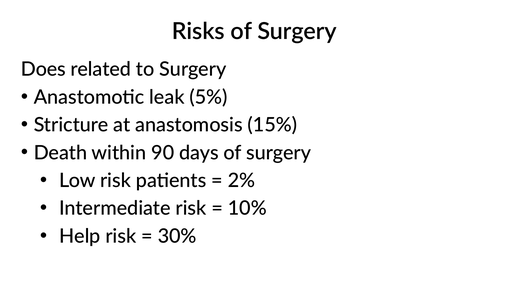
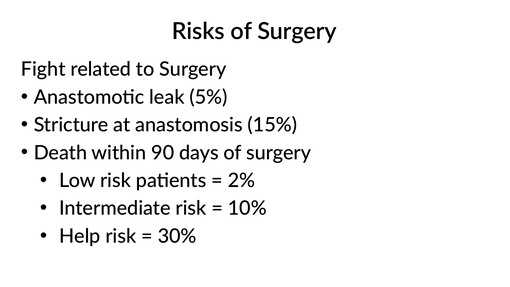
Does: Does -> Fight
